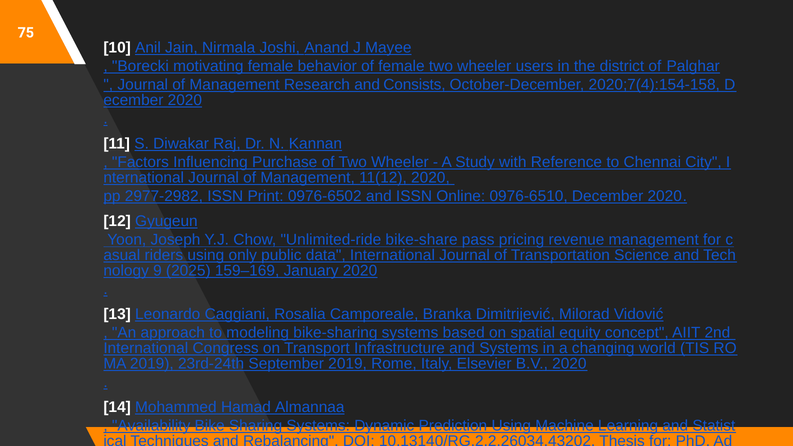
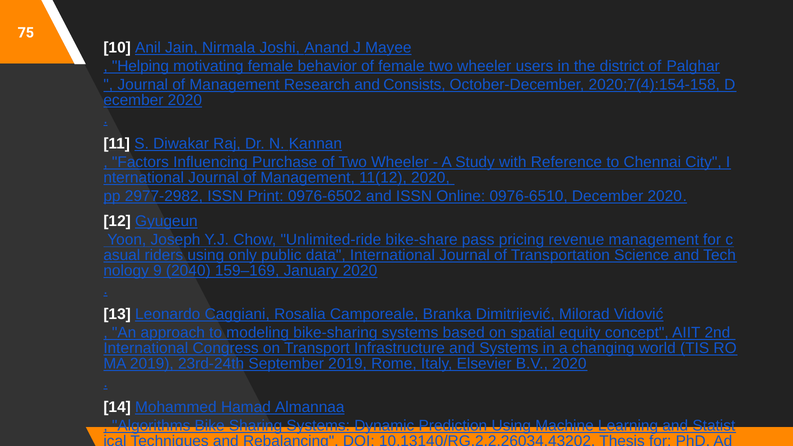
Borecki: Borecki -> Helping
2025: 2025 -> 2040
Availability: Availability -> Algorithms
